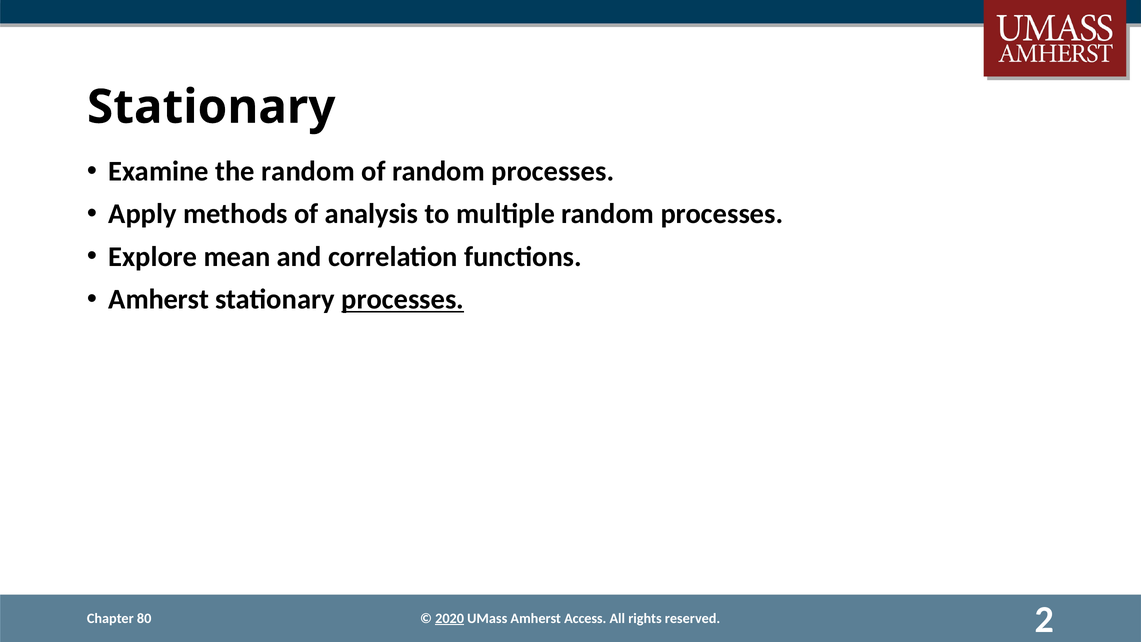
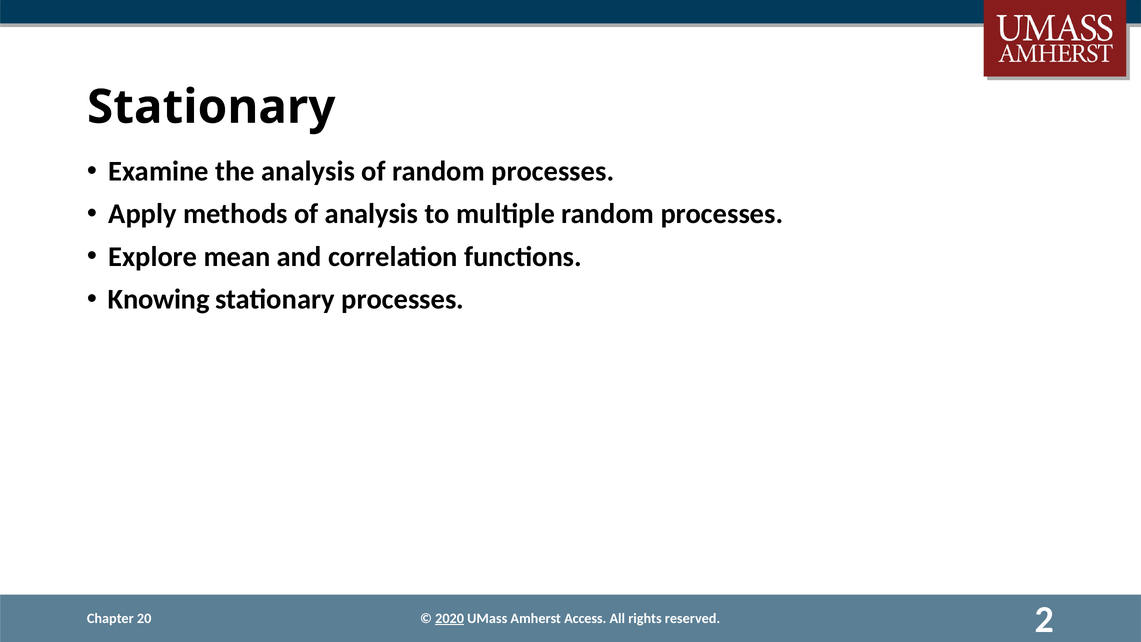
the random: random -> analysis
Amherst at (159, 299): Amherst -> Knowing
processes at (403, 299) underline: present -> none
80: 80 -> 20
